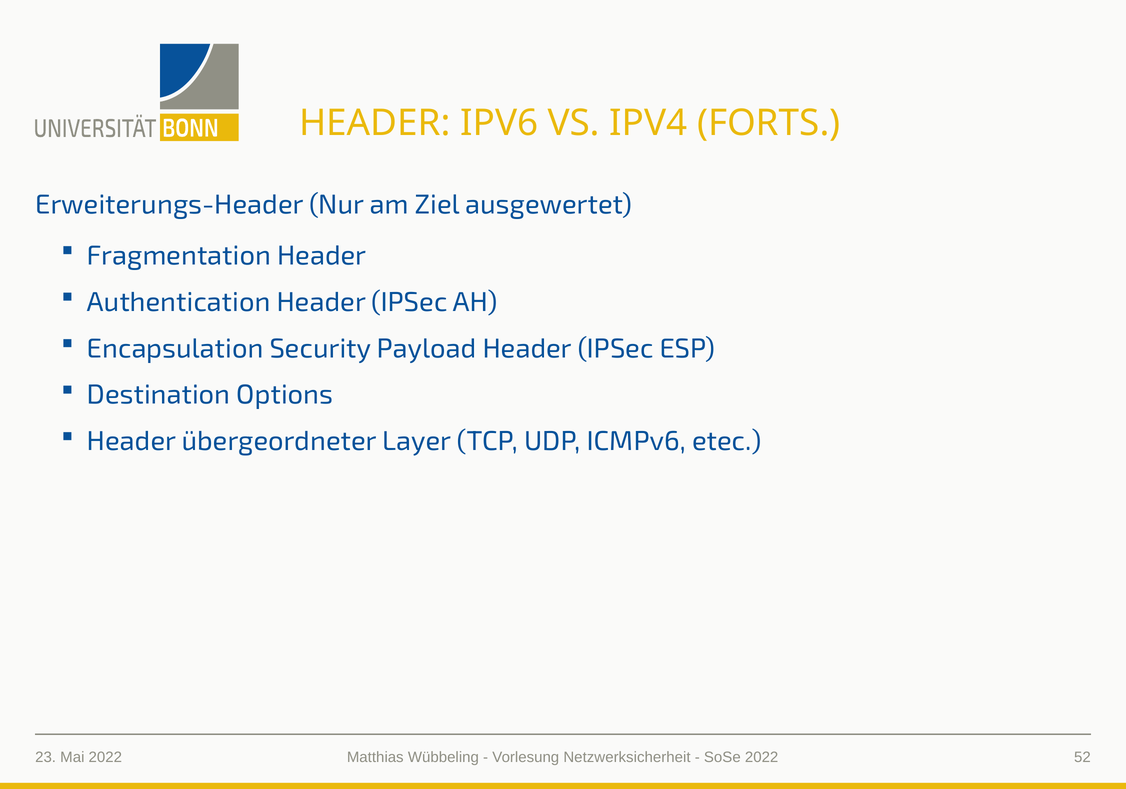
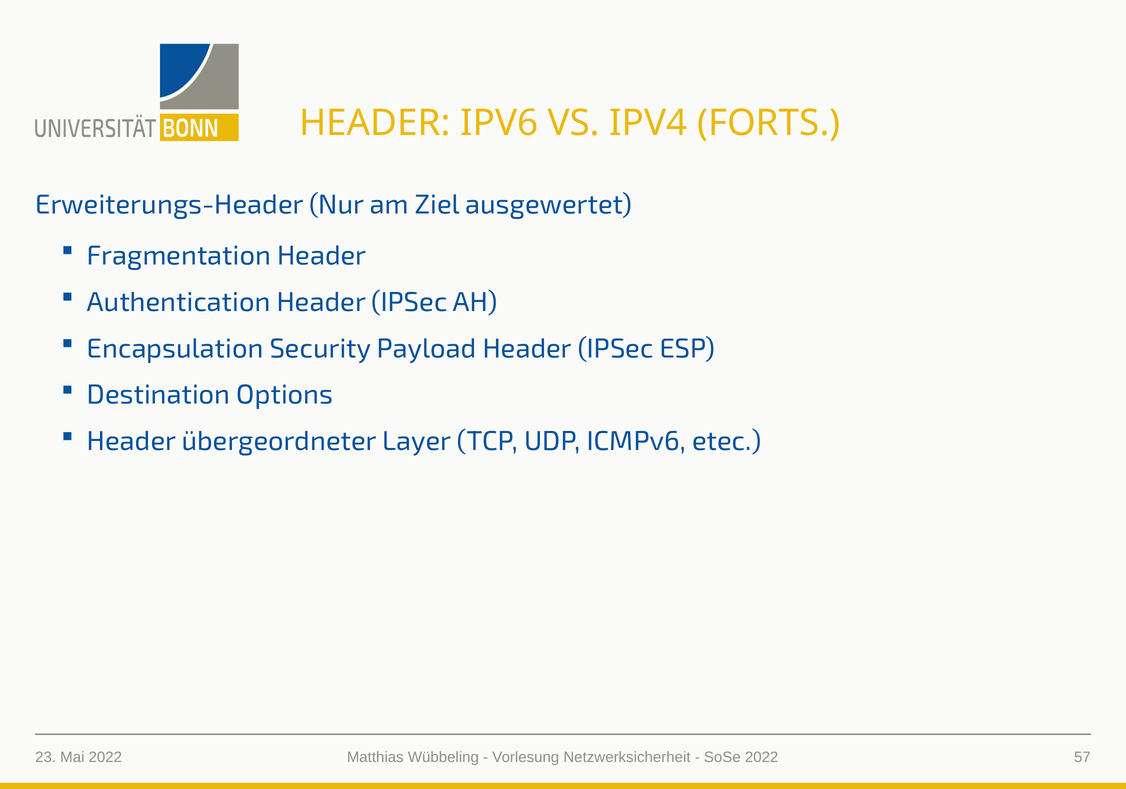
52: 52 -> 57
